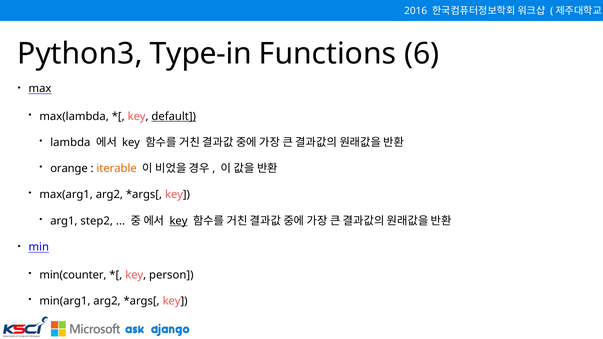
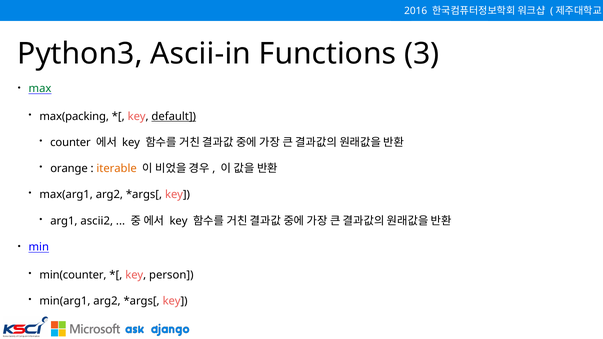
Type-in: Type-in -> Ascii-in
6: 6 -> 3
max colour: black -> green
max(lambda: max(lambda -> max(packing
lambda: lambda -> counter
step2: step2 -> ascii2
key at (179, 221) underline: present -> none
